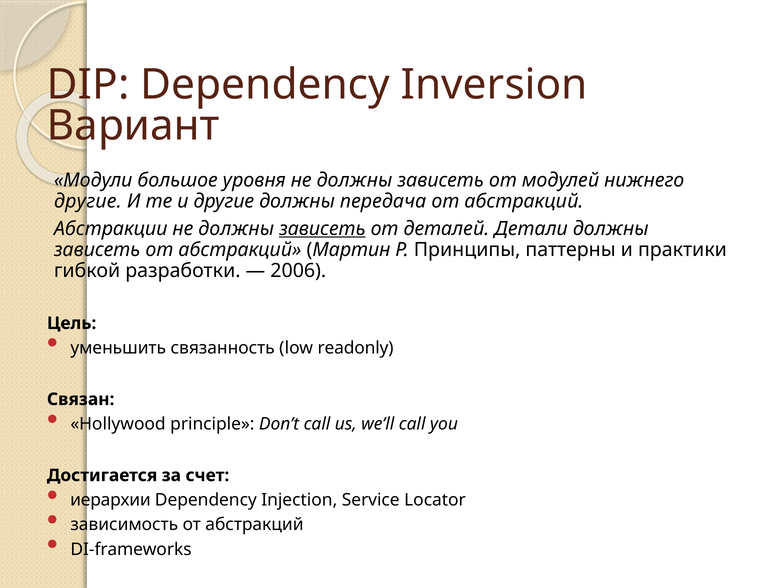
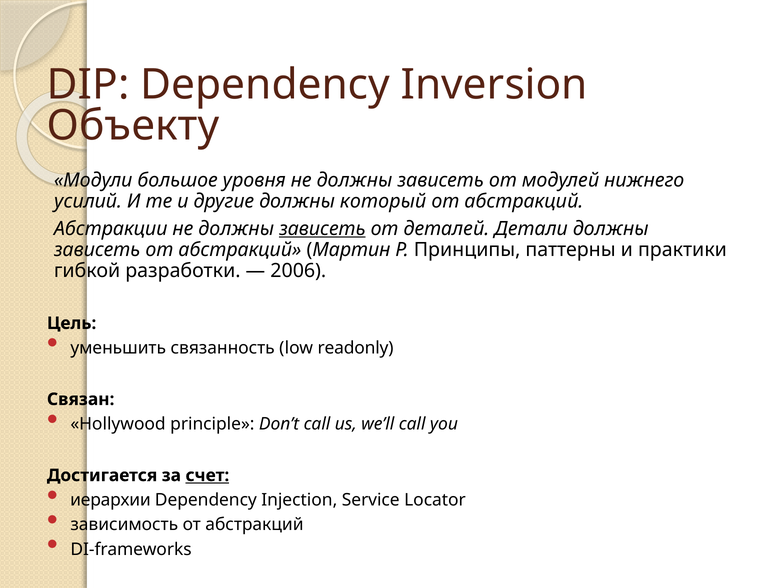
Вариант: Вариант -> Объекту
другие at (88, 202): другие -> усилий
передача: передача -> который
счет underline: none -> present
